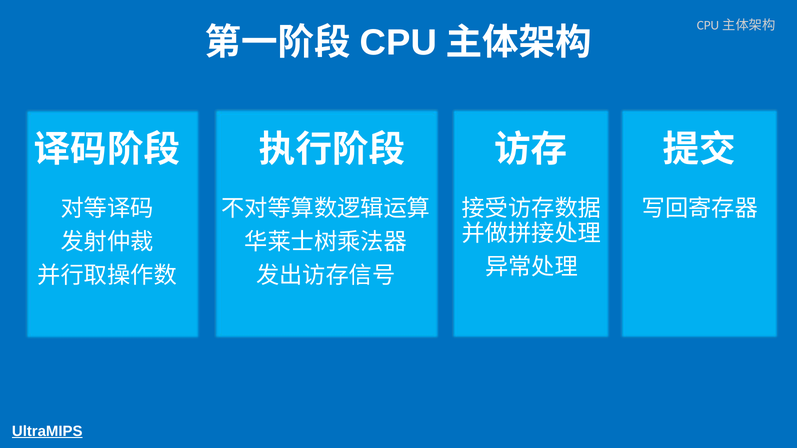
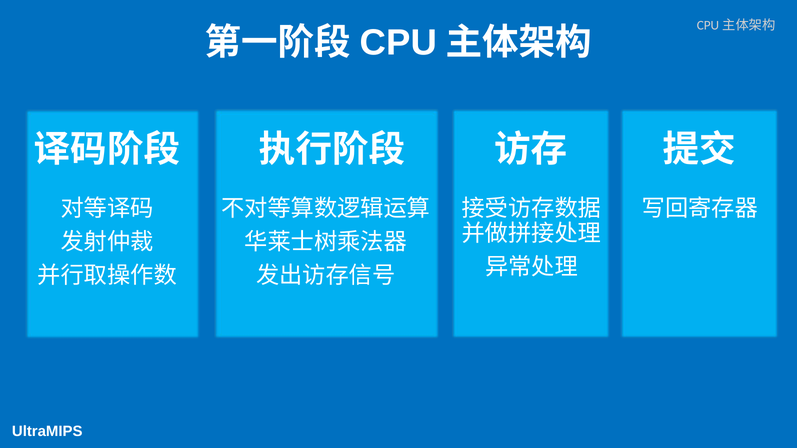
UltraMIPS underline: present -> none
